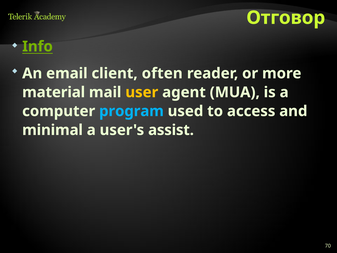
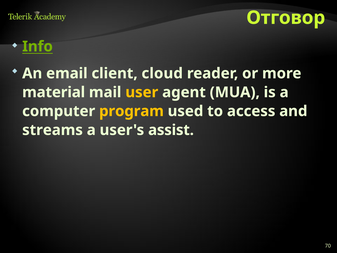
often: often -> cloud
program colour: light blue -> yellow
minimal: minimal -> streams
